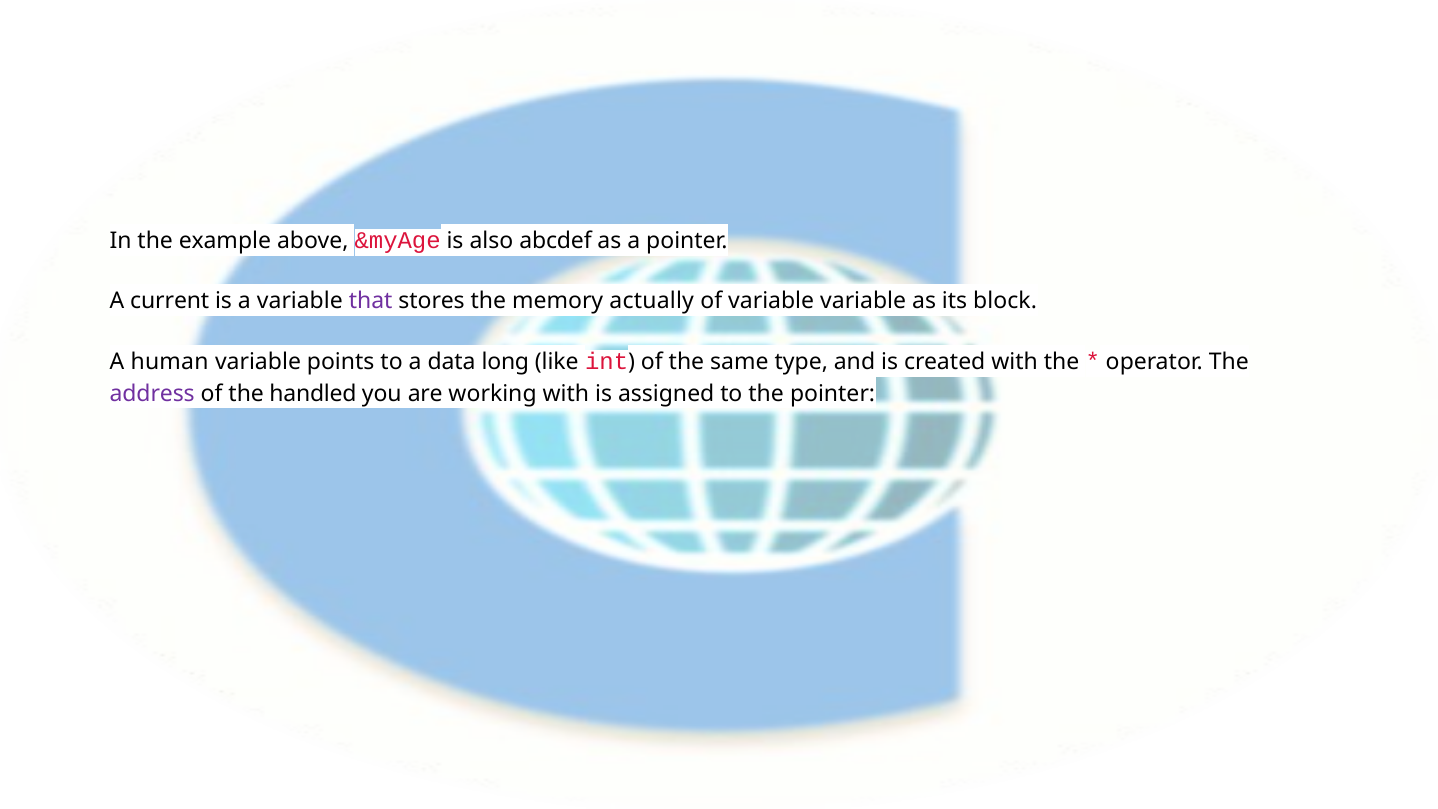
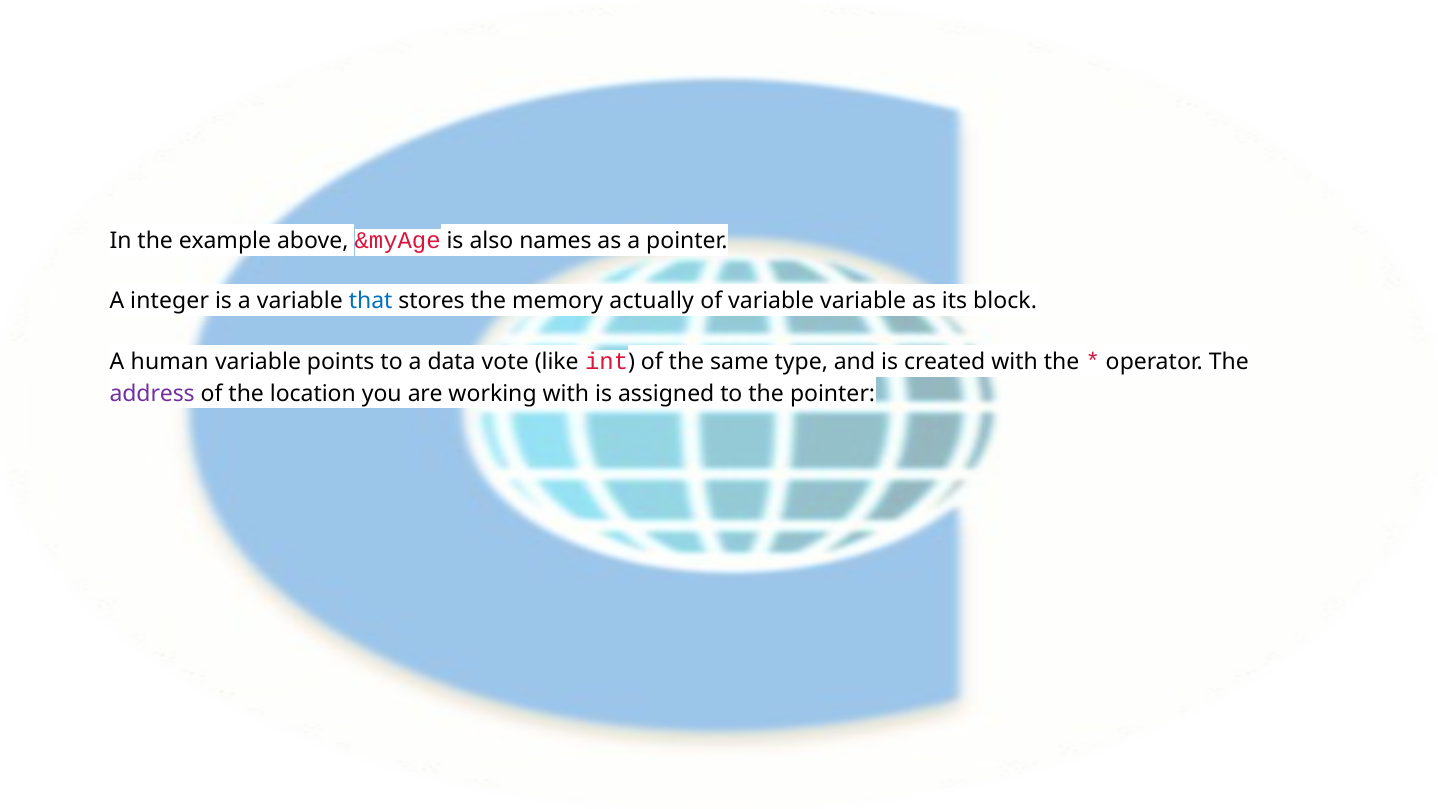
abcdef: abcdef -> names
current: current -> integer
that colour: purple -> blue
long: long -> vote
handled: handled -> location
